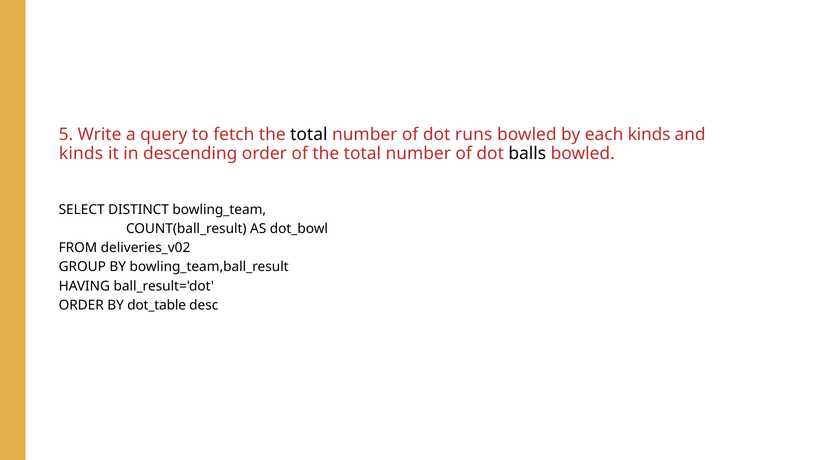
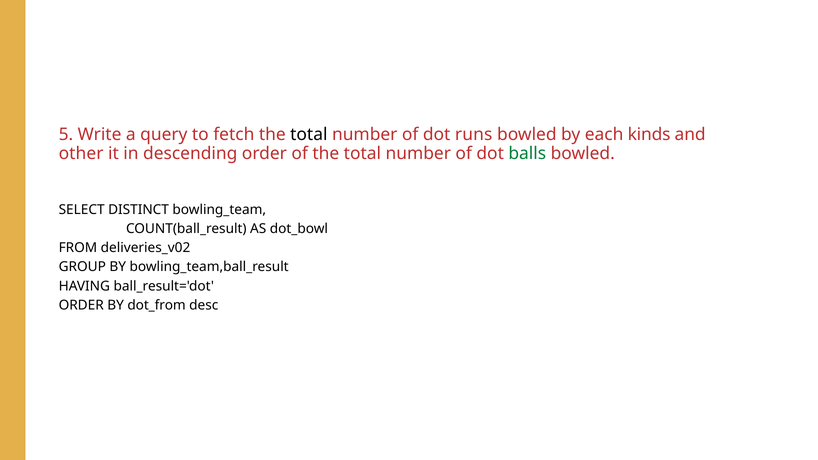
kinds at (81, 154): kinds -> other
balls colour: black -> green
dot_table: dot_table -> dot_from
